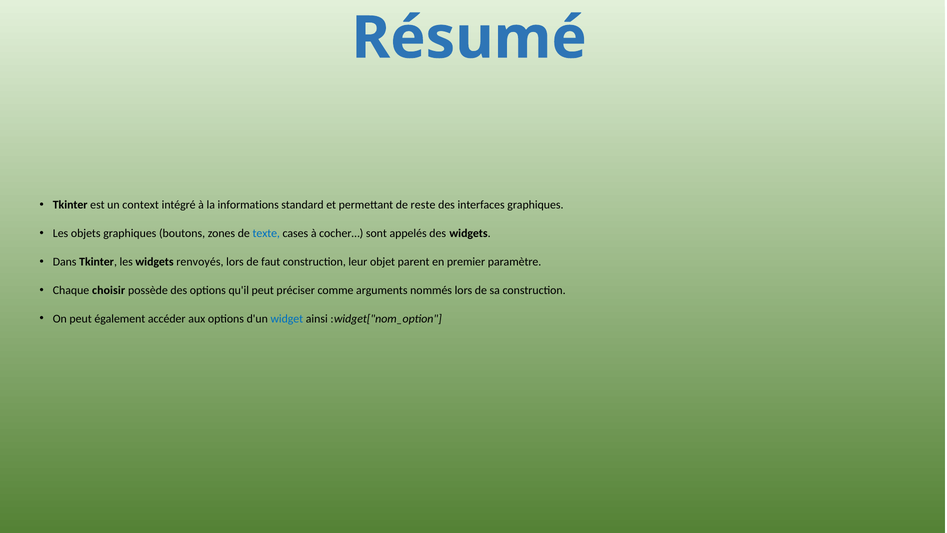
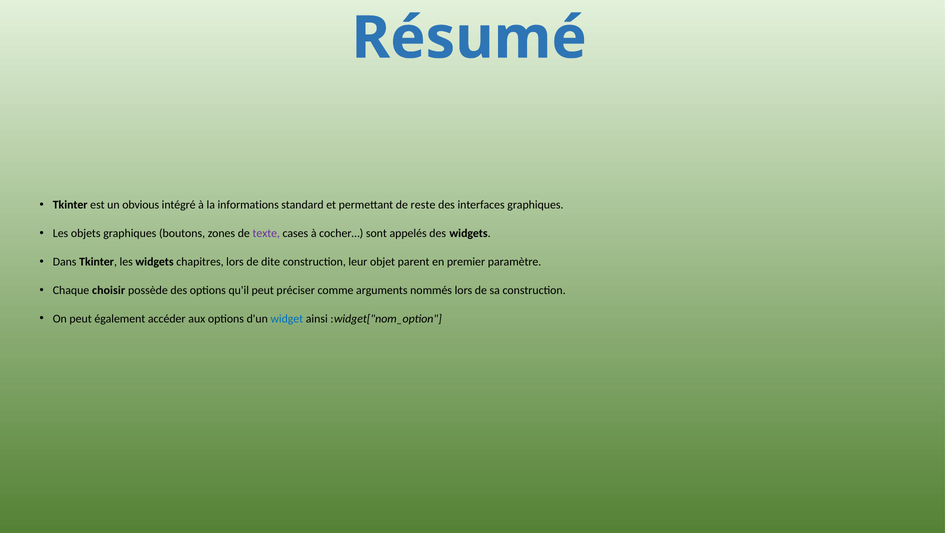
context: context -> obvious
texte colour: blue -> purple
renvoyés: renvoyés -> chapitres
faut: faut -> dite
